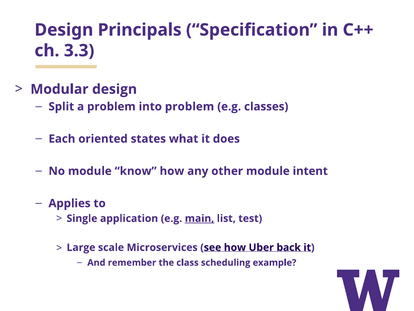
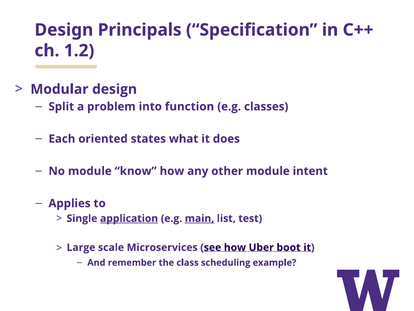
3.3: 3.3 -> 1.2
into problem: problem -> function
application underline: none -> present
back: back -> boot
